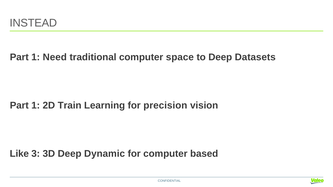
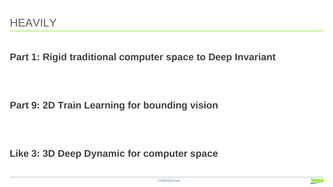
INSTEAD: INSTEAD -> HEAVILY
Need: Need -> Rigid
Datasets: Datasets -> Invariant
1 at (36, 106): 1 -> 9
precision: precision -> bounding
for computer based: based -> space
